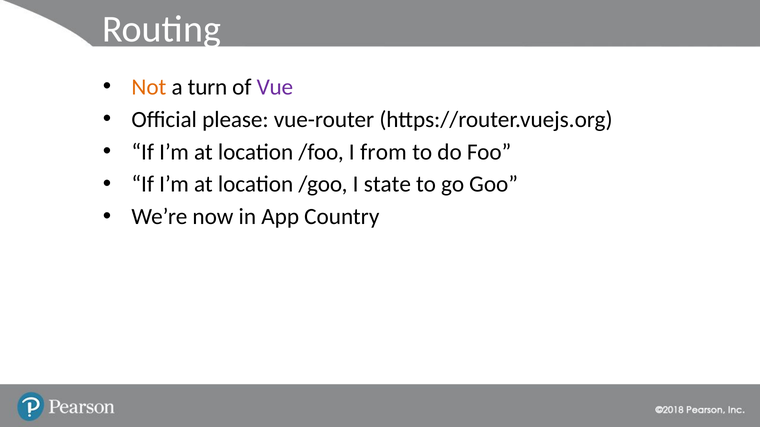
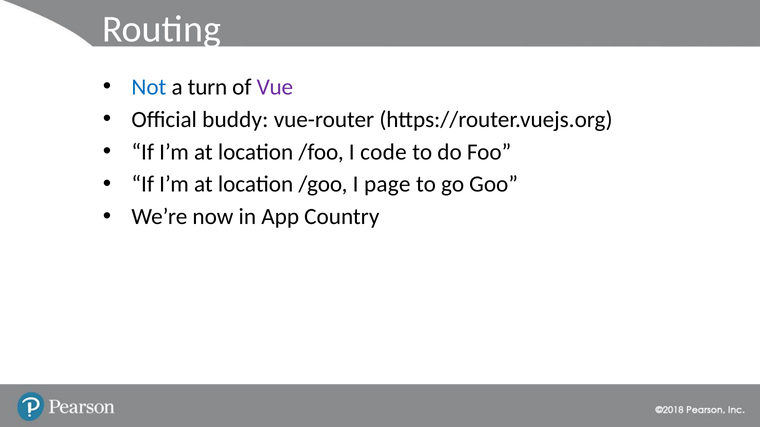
Not colour: orange -> blue
please: please -> buddy
from: from -> code
state: state -> page
